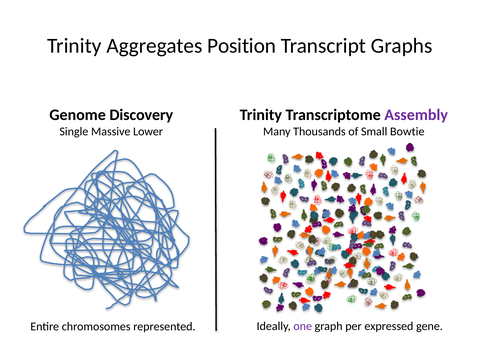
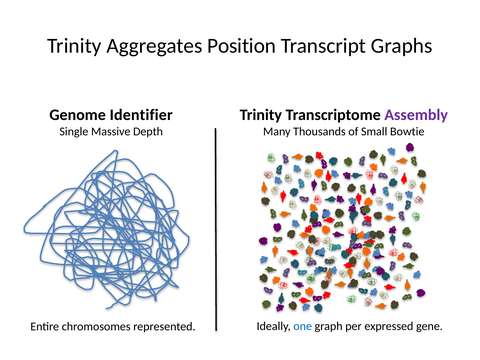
Discovery: Discovery -> Identifier
Lower: Lower -> Depth
one colour: purple -> blue
